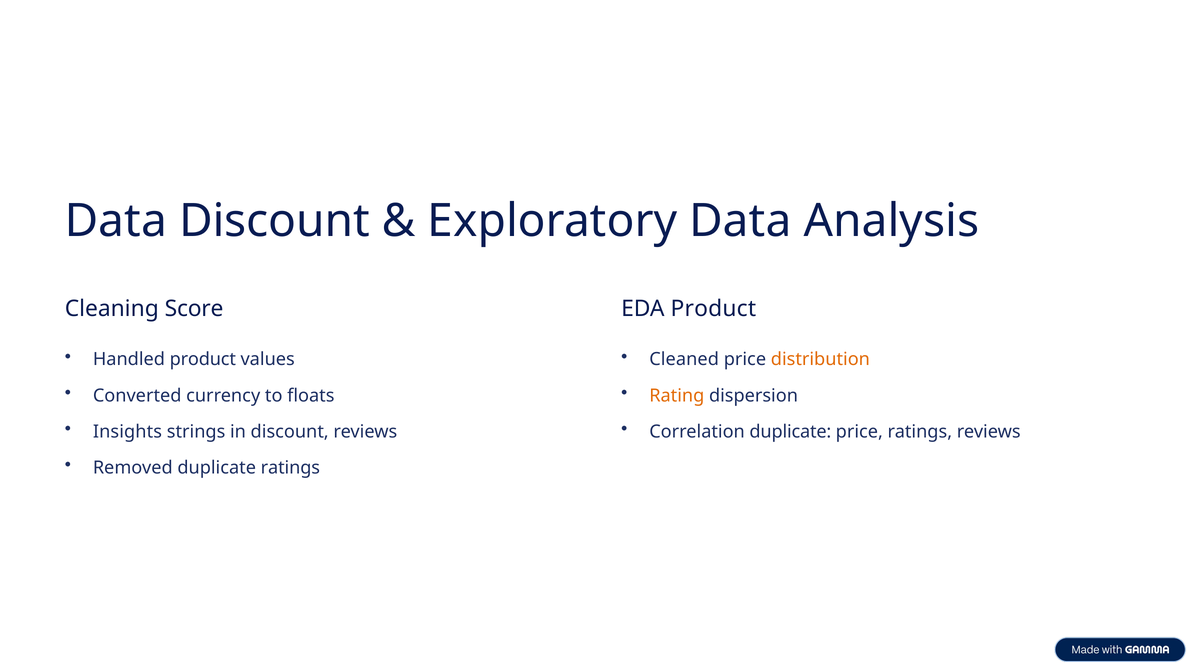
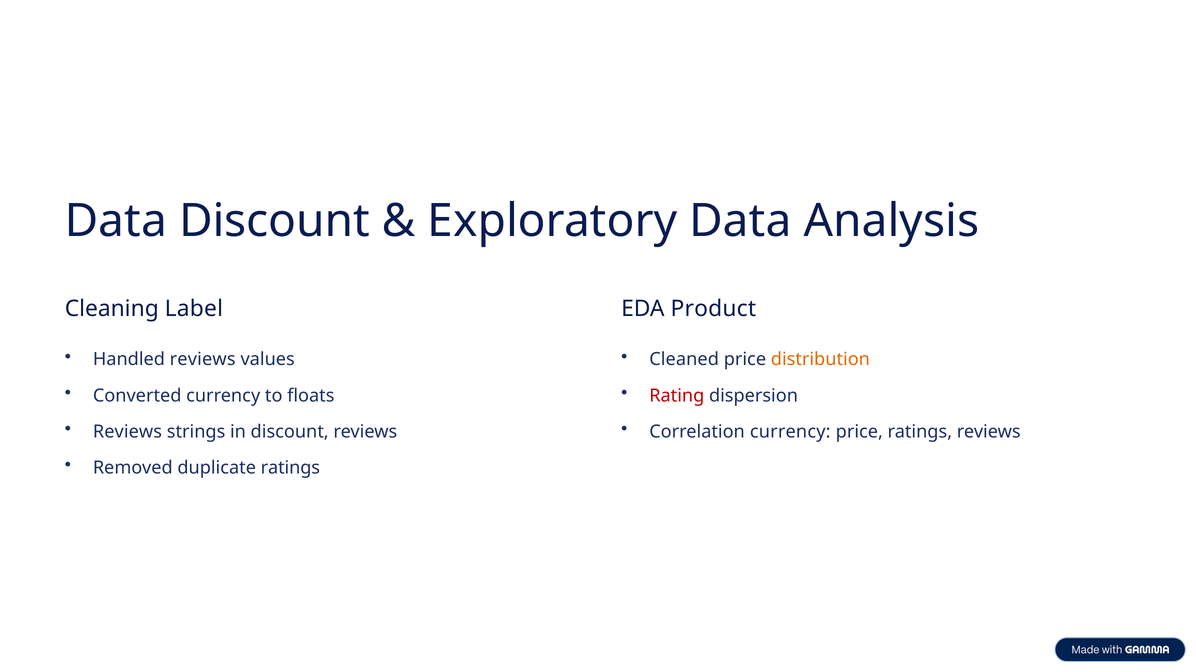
Score: Score -> Label
Handled product: product -> reviews
Rating colour: orange -> red
Insights at (127, 432): Insights -> Reviews
Correlation duplicate: duplicate -> currency
